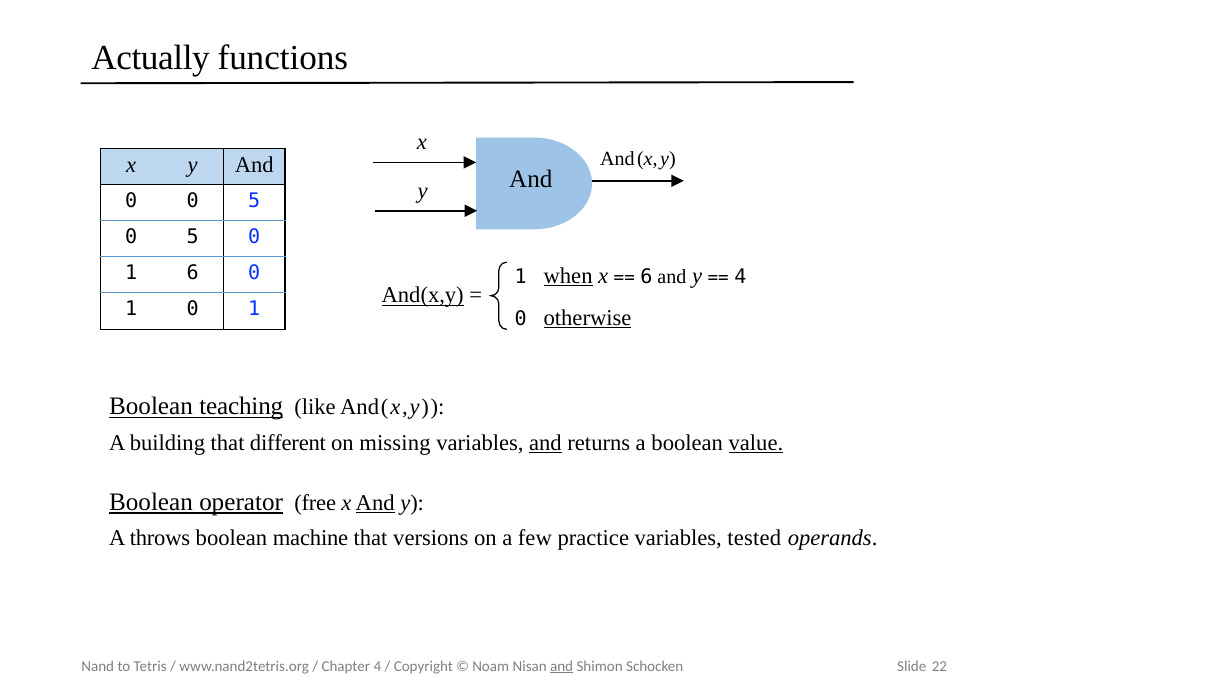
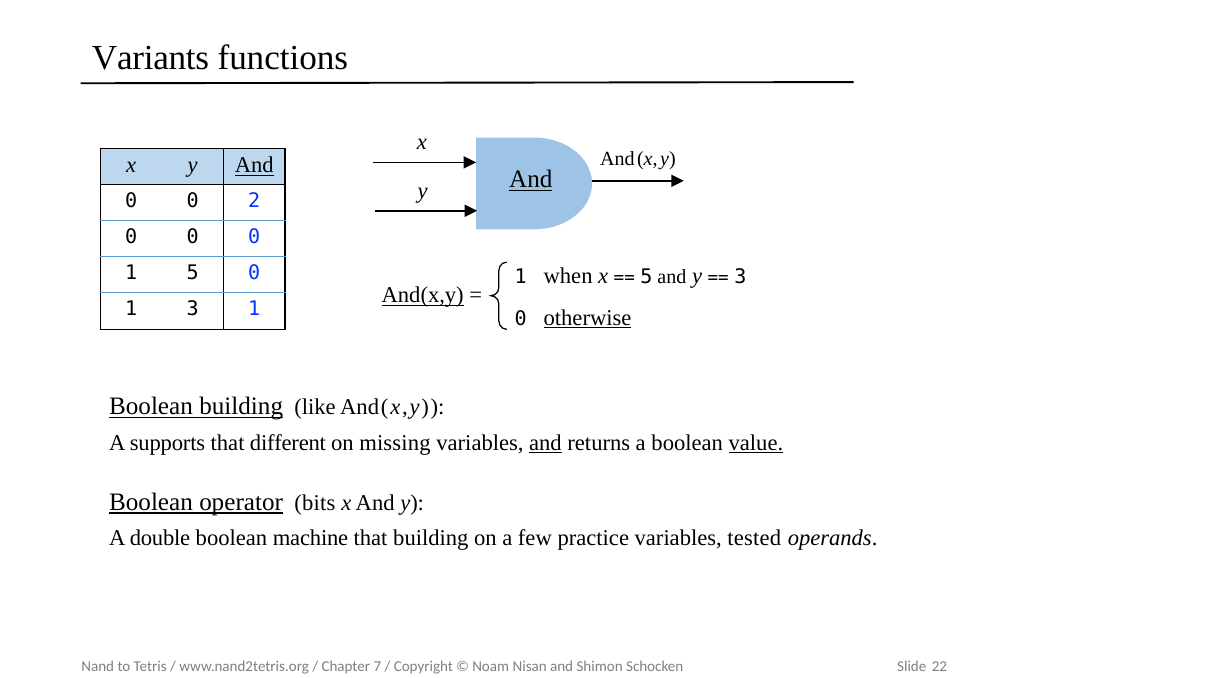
Actually: Actually -> Variants
And at (254, 166) underline: none -> present
And at (531, 180) underline: none -> present
0 0 5: 5 -> 2
5 at (193, 237): 5 -> 0
1 6: 6 -> 5
when underline: present -> none
6 at (646, 277): 6 -> 5
4 at (740, 277): 4 -> 3
1 0: 0 -> 3
Boolean teaching: teaching -> building
building: building -> supports
free: free -> bits
And at (375, 503) underline: present -> none
throws: throws -> double
that versions: versions -> building
4 at (377, 667): 4 -> 7
and at (562, 667) underline: present -> none
